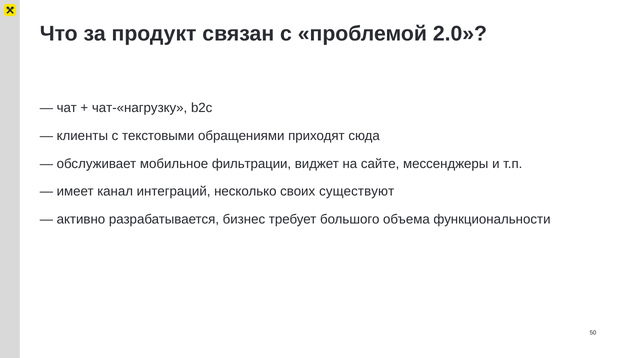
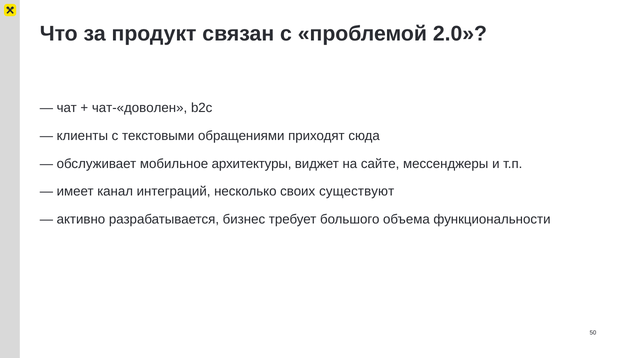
чат-«нагрузку: чат-«нагрузку -> чат-«доволен
фильтрации: фильтрации -> архитектуры
